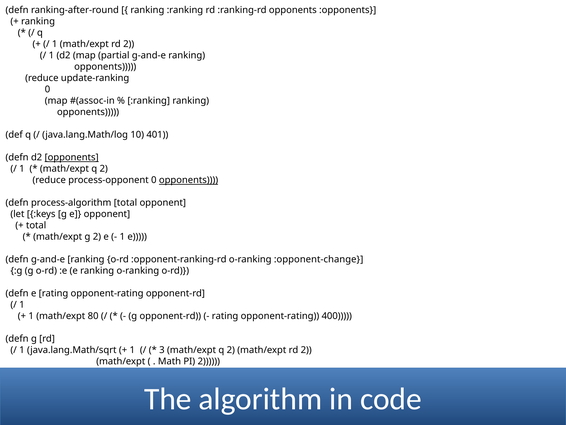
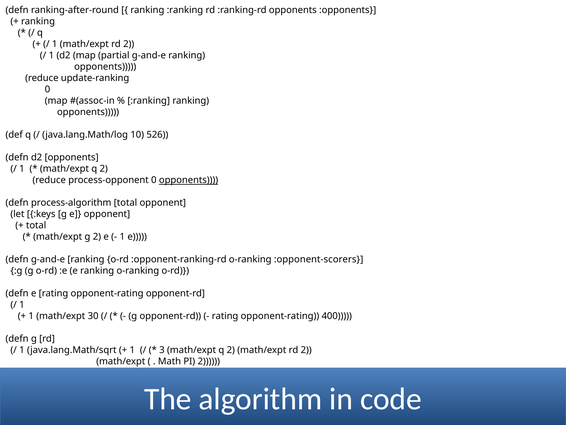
401: 401 -> 526
opponents at (72, 157) underline: present -> none
:opponent-change: :opponent-change -> :opponent-scorers
80: 80 -> 30
